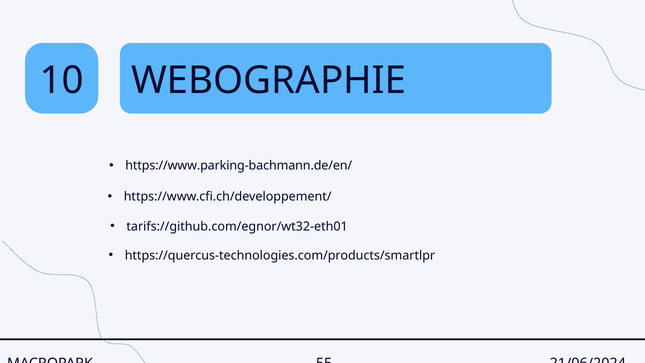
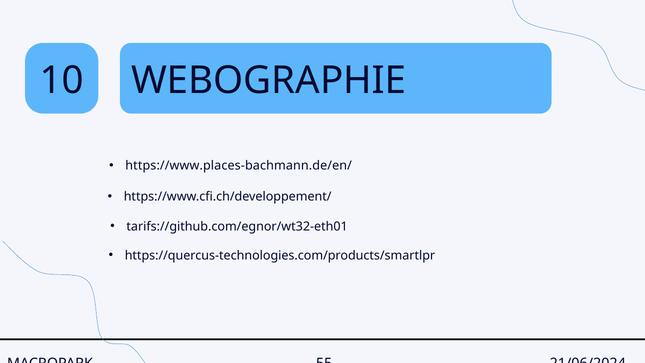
https://www.parking-bachmann.de/en/: https://www.parking-bachmann.de/en/ -> https://www.places-bachmann.de/en/
